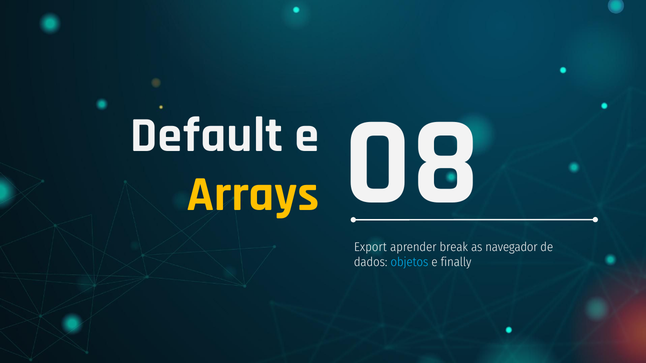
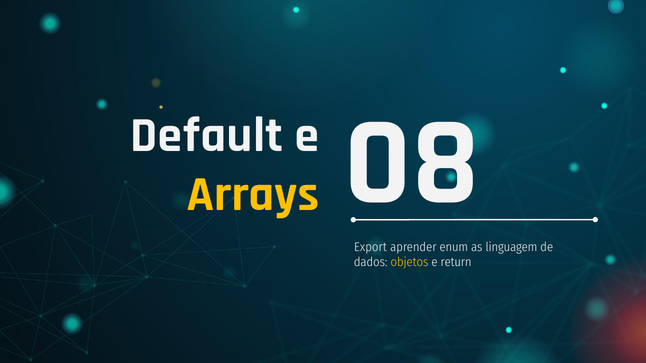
break: break -> enum
navegador: navegador -> linguagem
objetos colour: light blue -> yellow
finally: finally -> return
